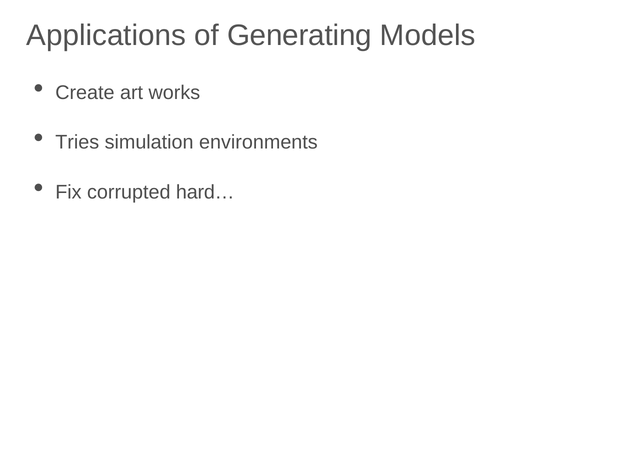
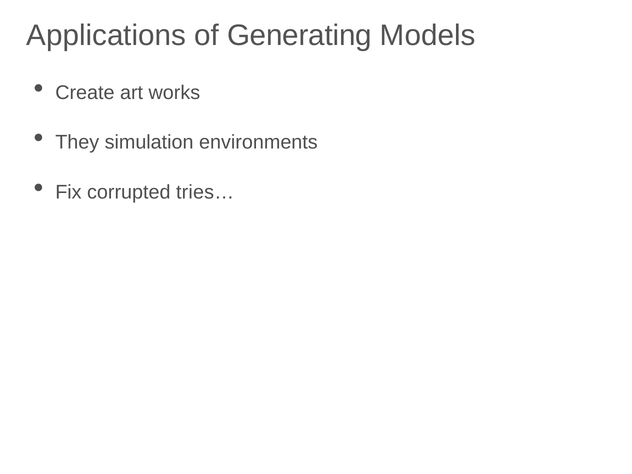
Tries: Tries -> They
hard…: hard… -> tries…
